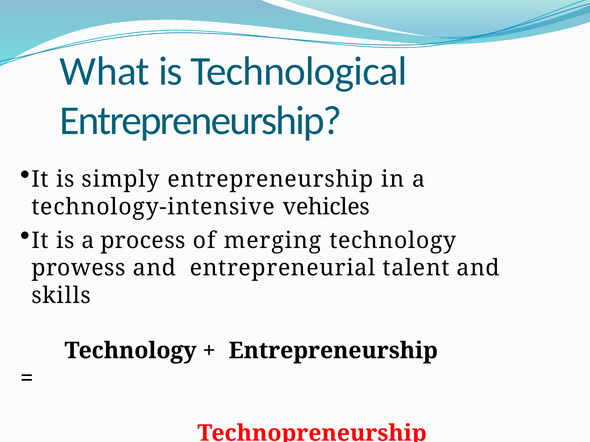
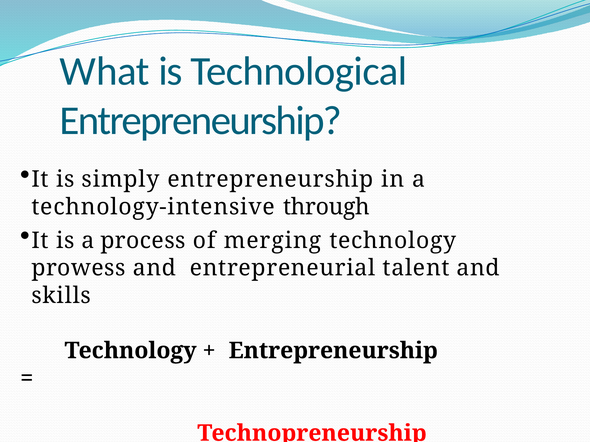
vehicles: vehicles -> through
